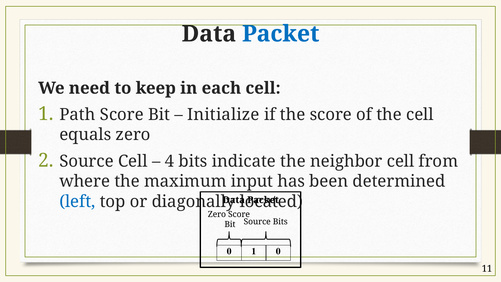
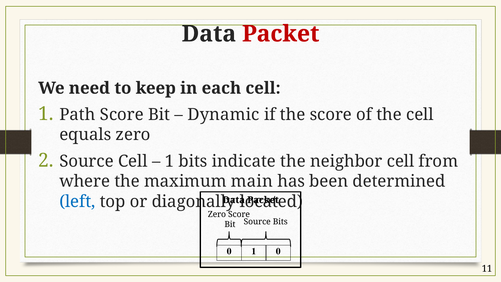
Packet at (281, 34) colour: blue -> red
Initialize: Initialize -> Dynamic
4 at (169, 161): 4 -> 1
input: input -> main
